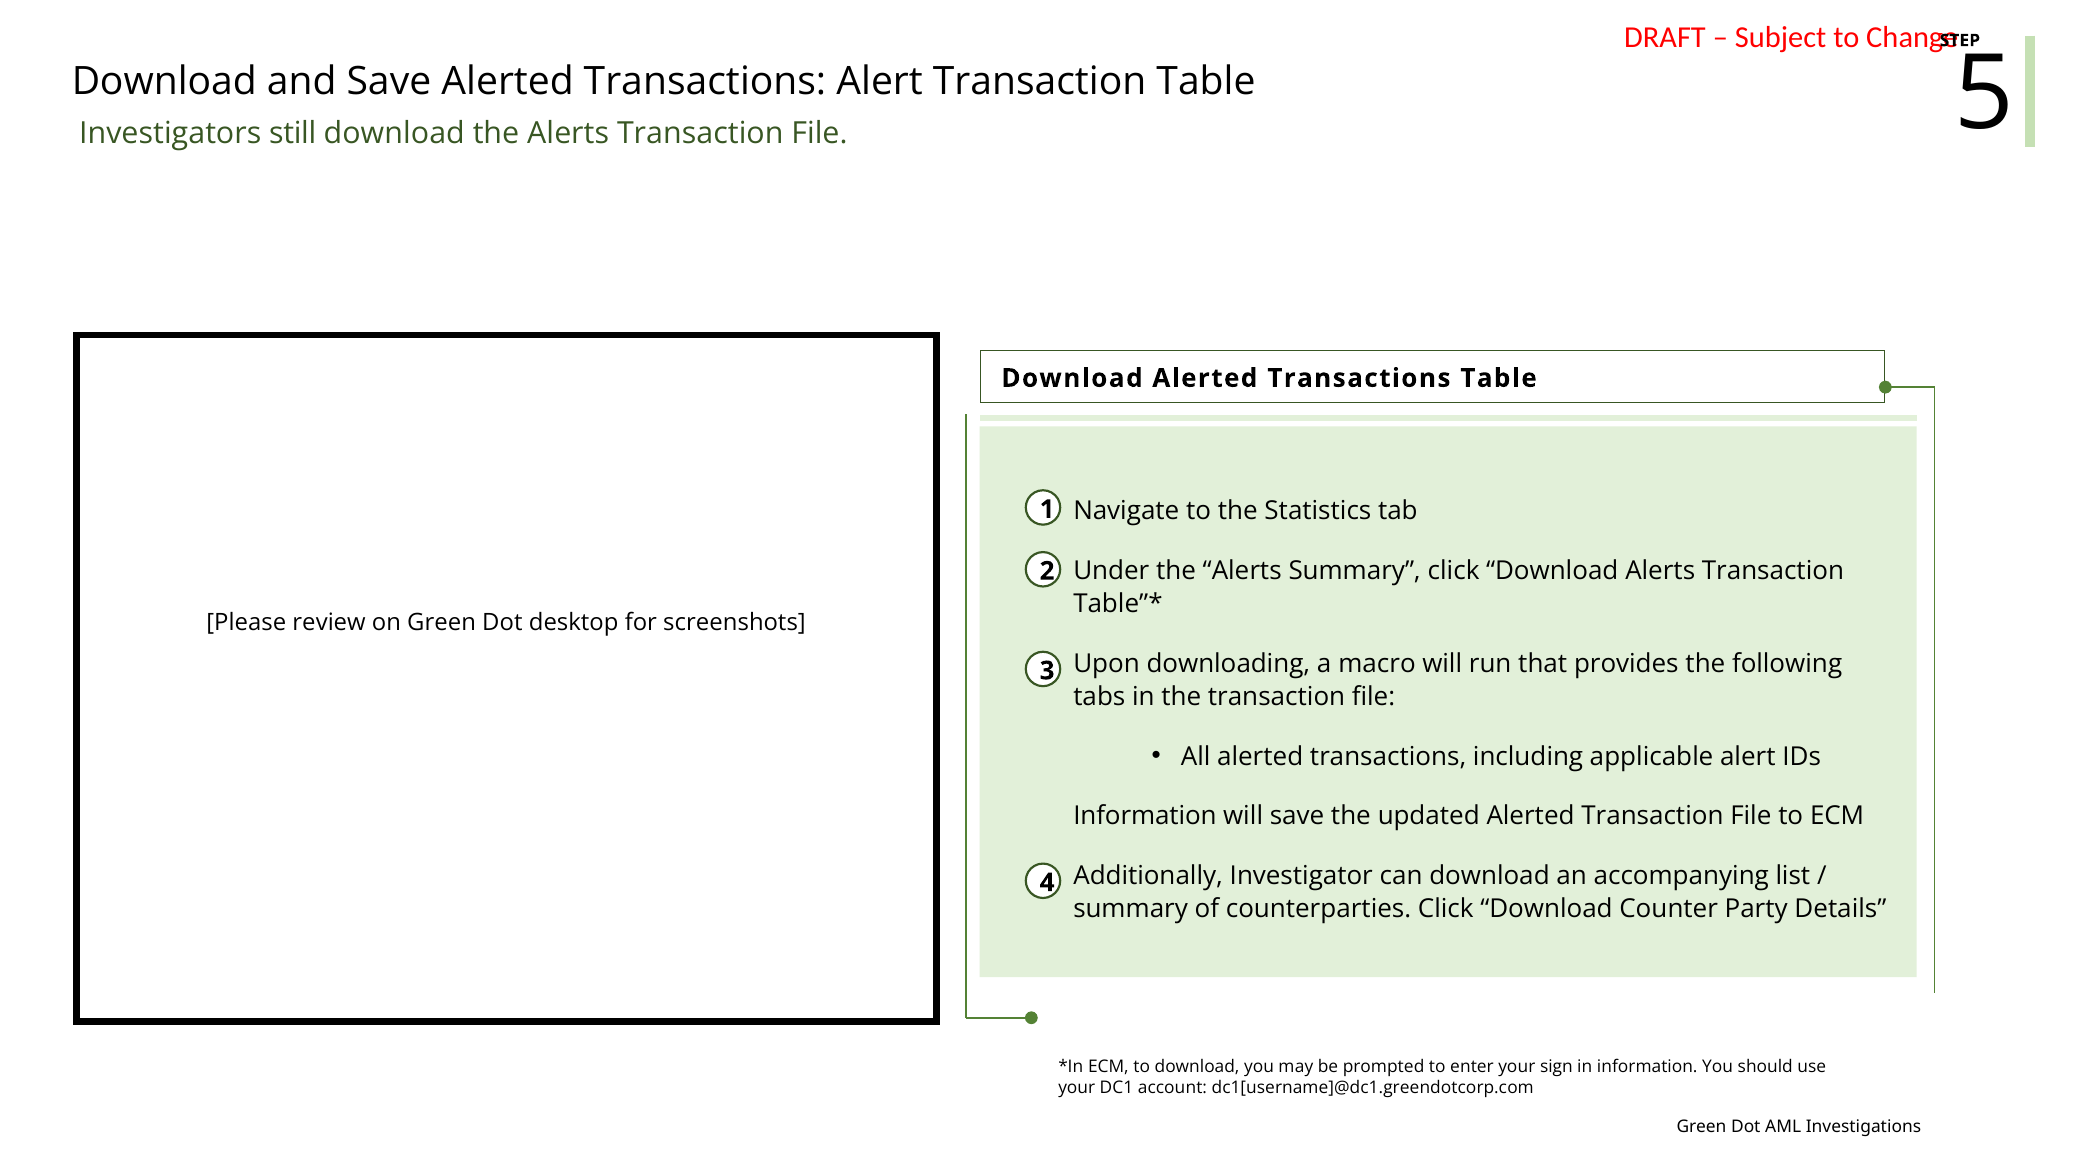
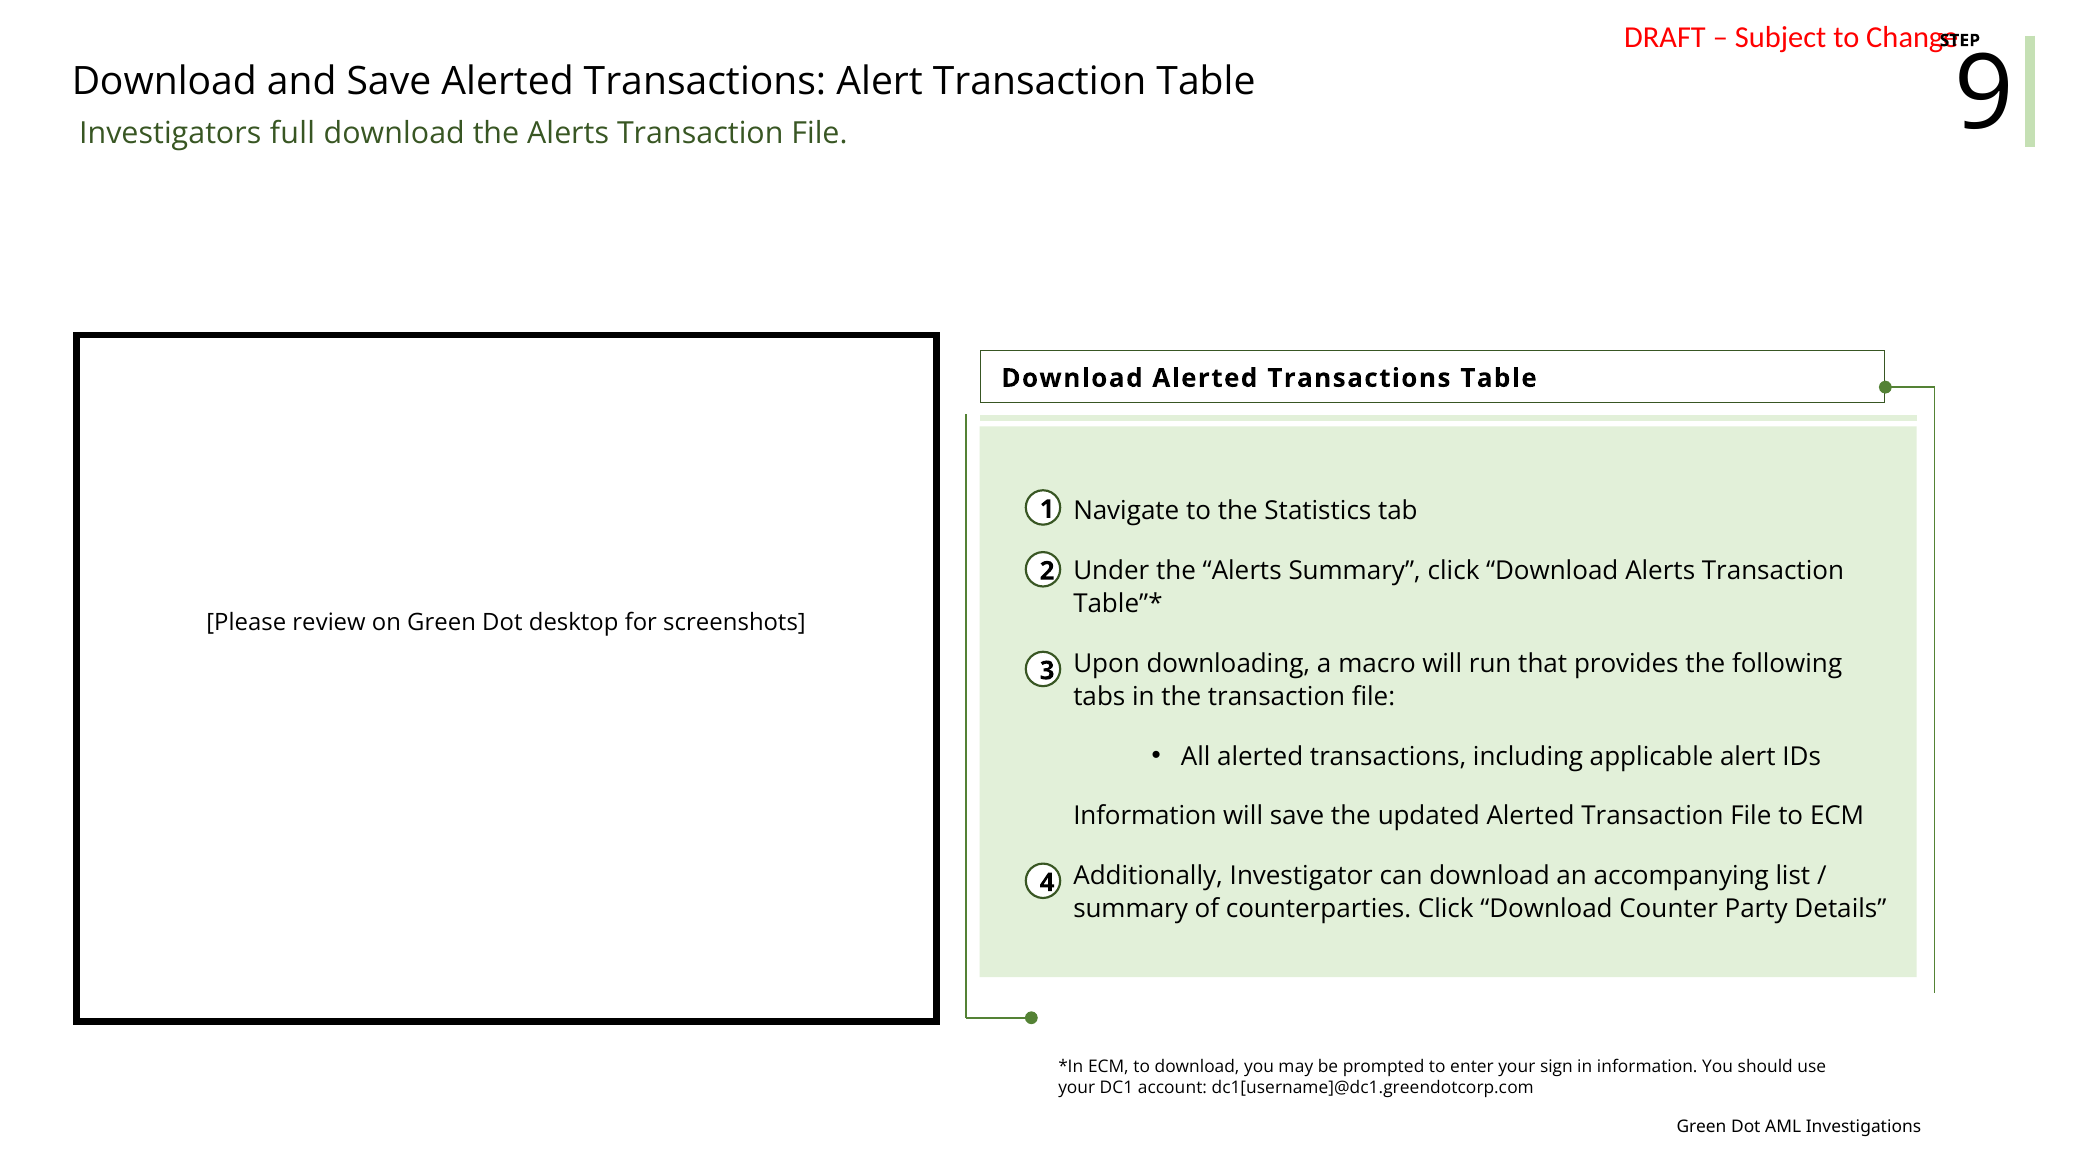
still: still -> full
5: 5 -> 9
